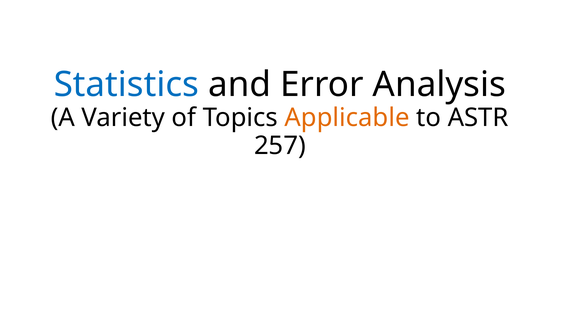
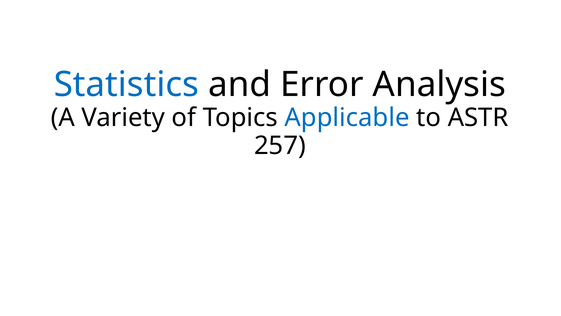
Applicable colour: orange -> blue
